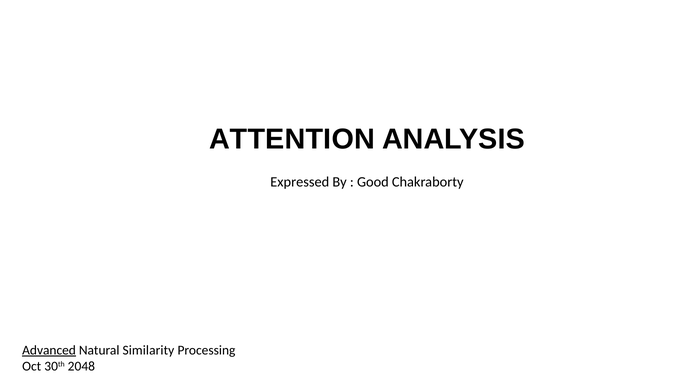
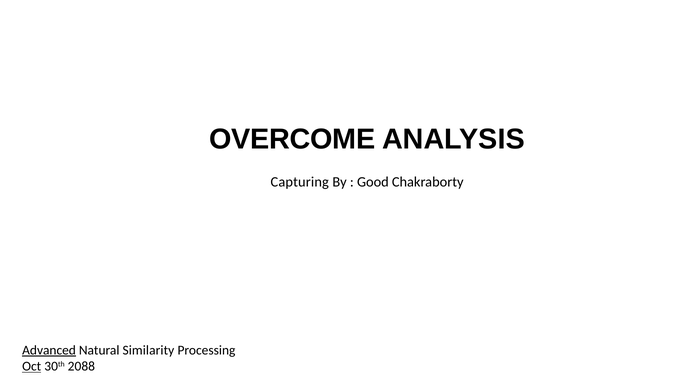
ATTENTION: ATTENTION -> OVERCOME
Expressed: Expressed -> Capturing
Oct underline: none -> present
2048: 2048 -> 2088
